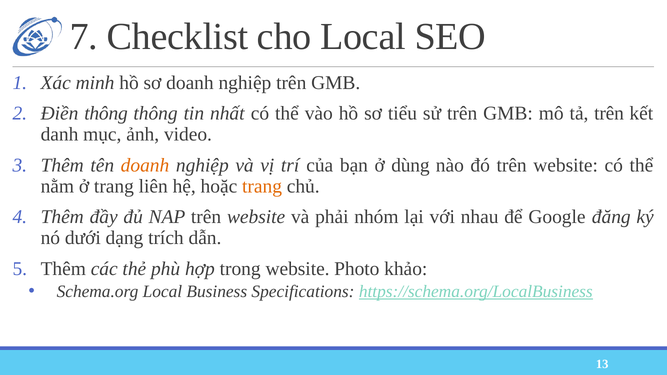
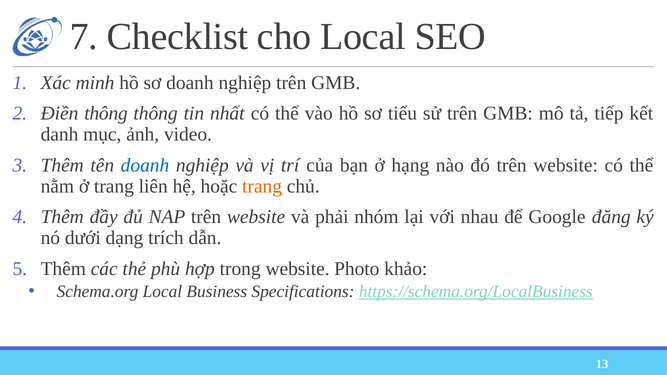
tả trên: trên -> tiếp
doanh at (145, 165) colour: orange -> blue
dùng: dùng -> hạng
